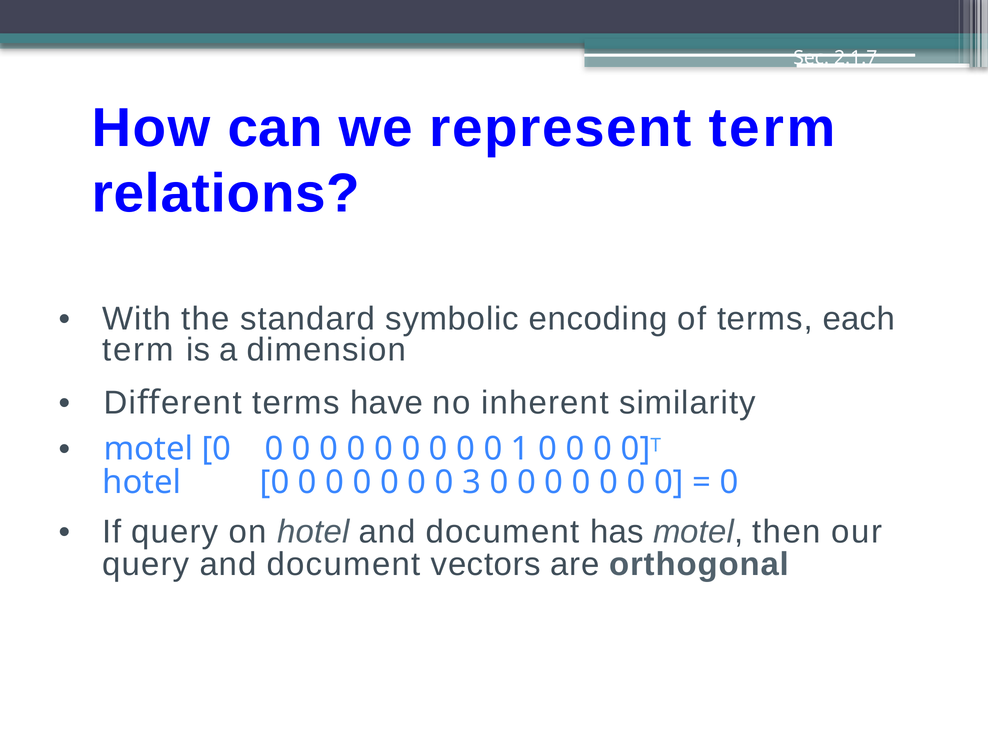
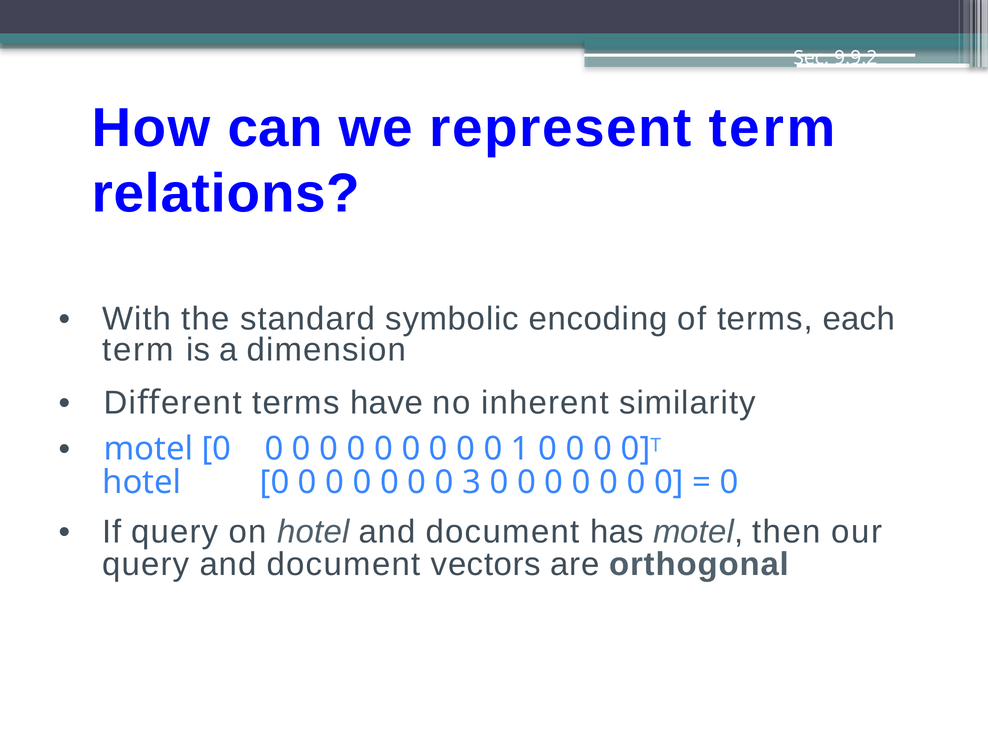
2.1.7: 2.1.7 -> 9.9.2
